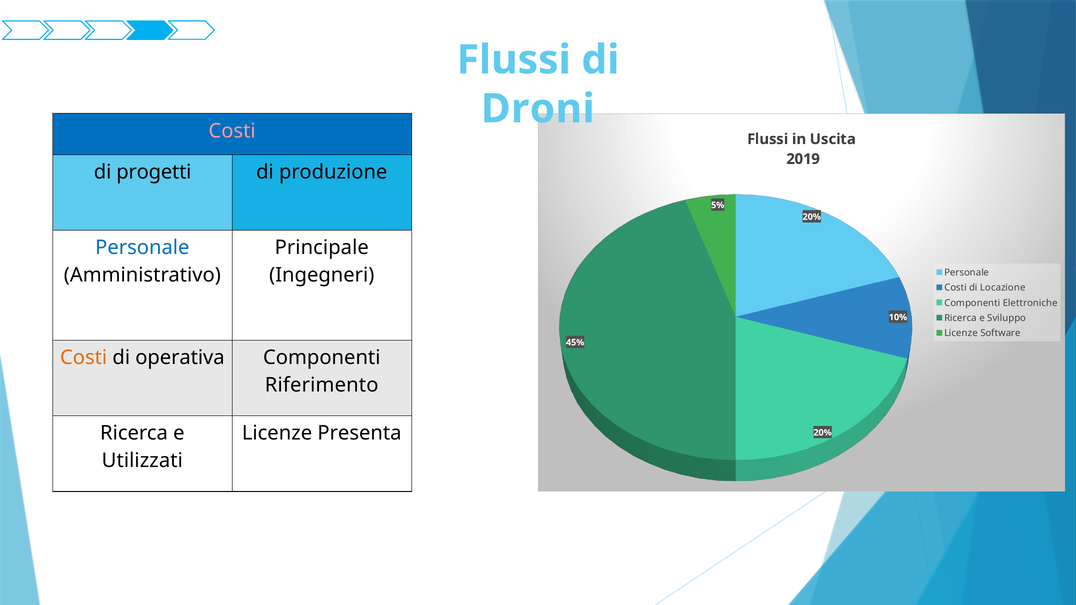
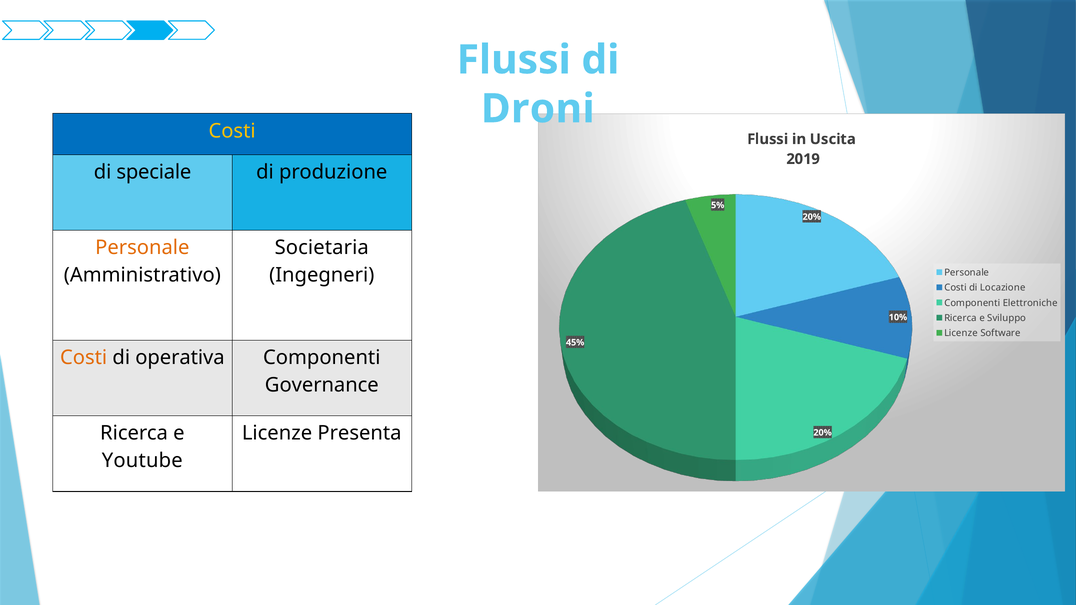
Costi at (232, 131) colour: pink -> yellow
progetti: progetti -> speciale
Personale at (142, 248) colour: blue -> orange
Principale: Principale -> Societaria
Riferimento: Riferimento -> Governance
Utilizzati: Utilizzati -> Youtube
